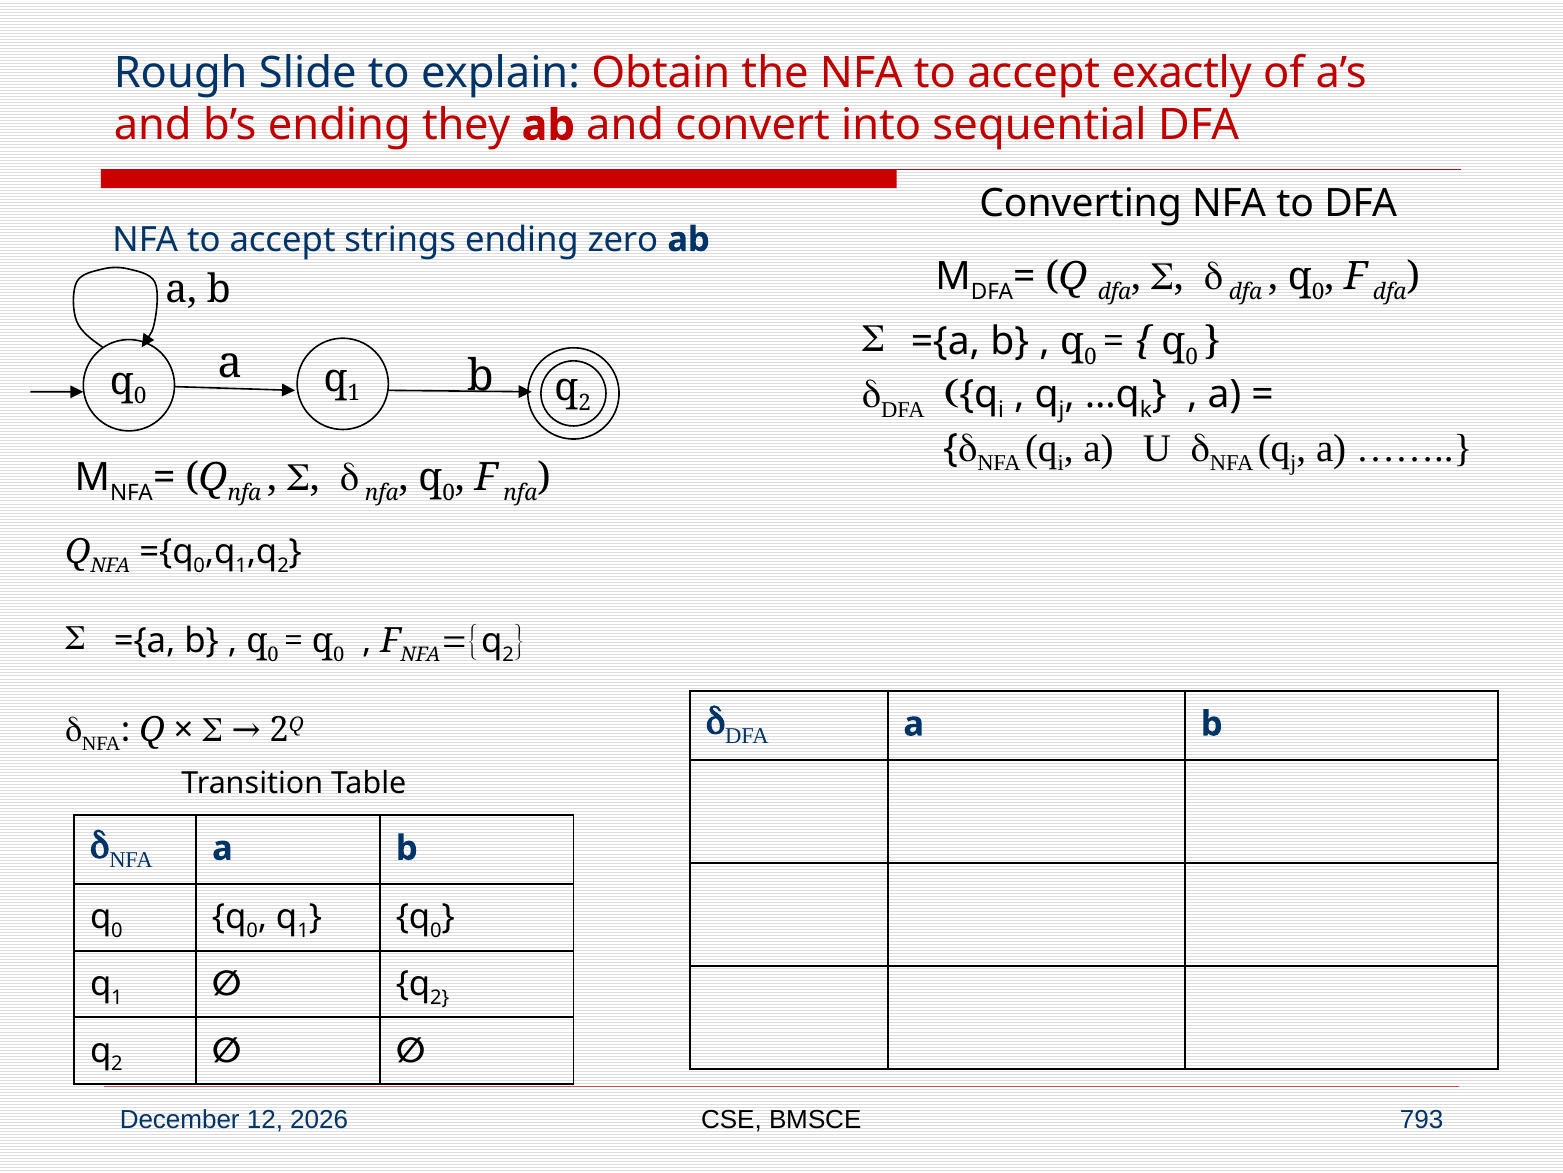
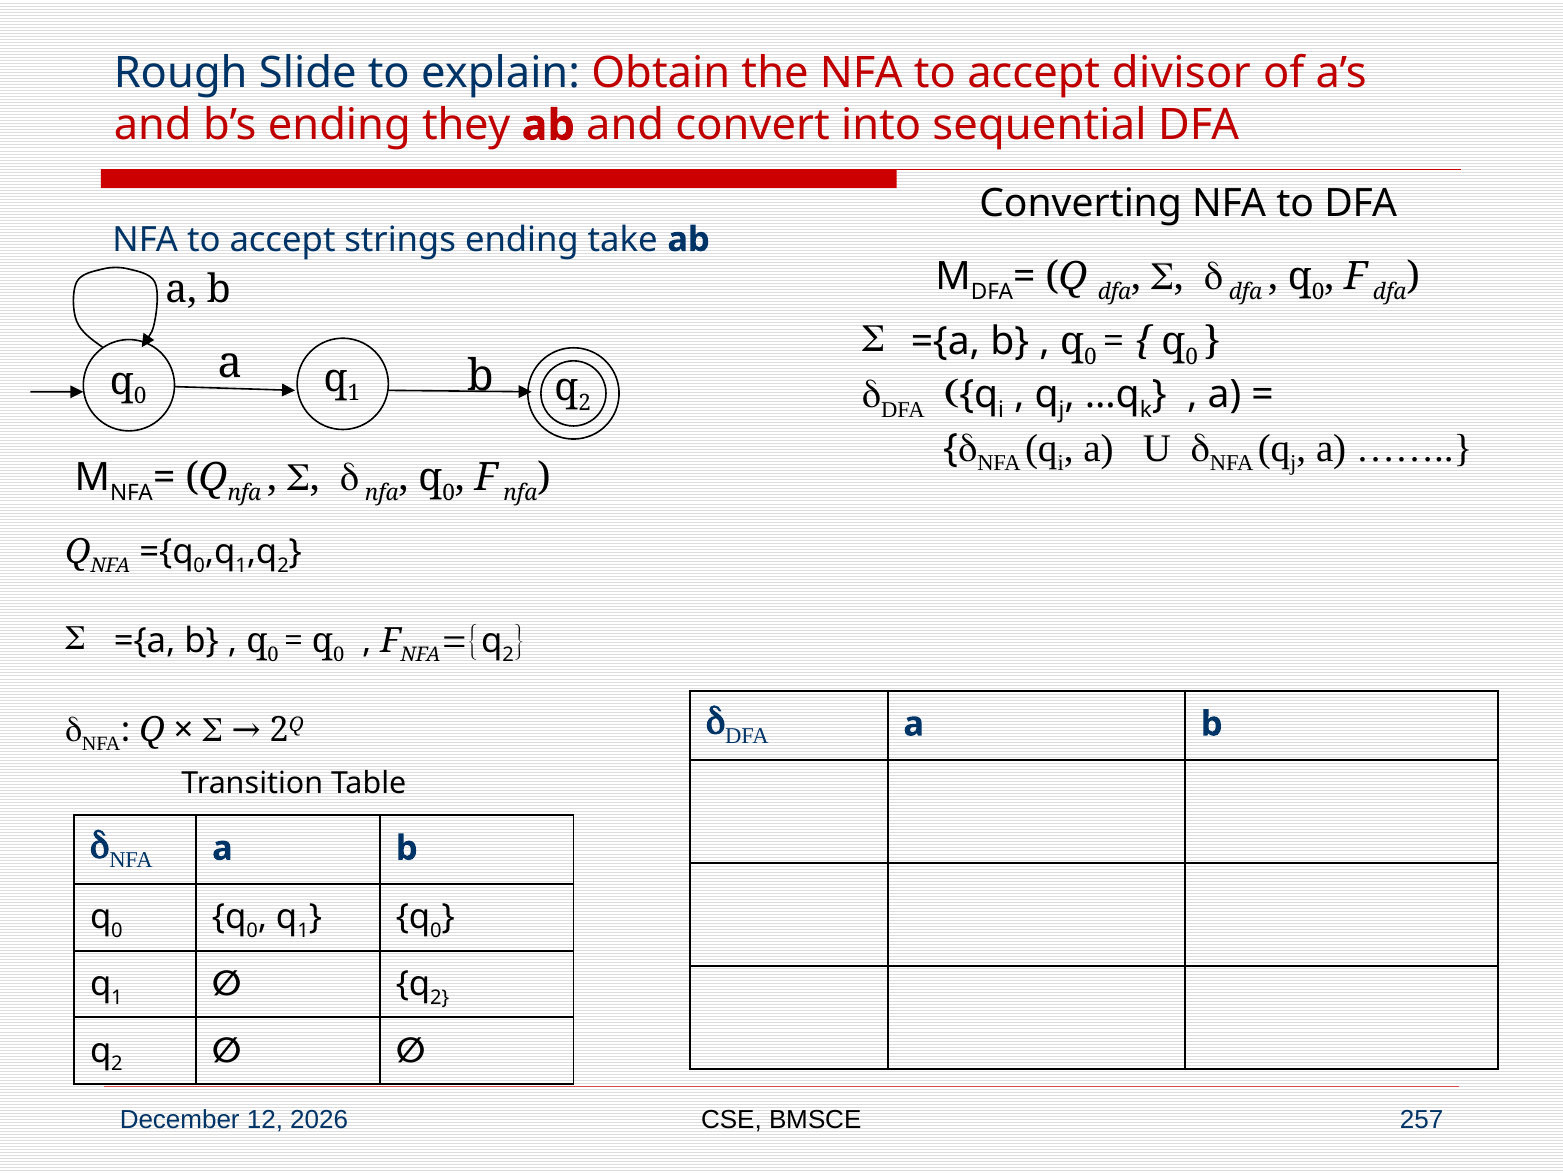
exactly: exactly -> divisor
zero: zero -> take
793: 793 -> 257
